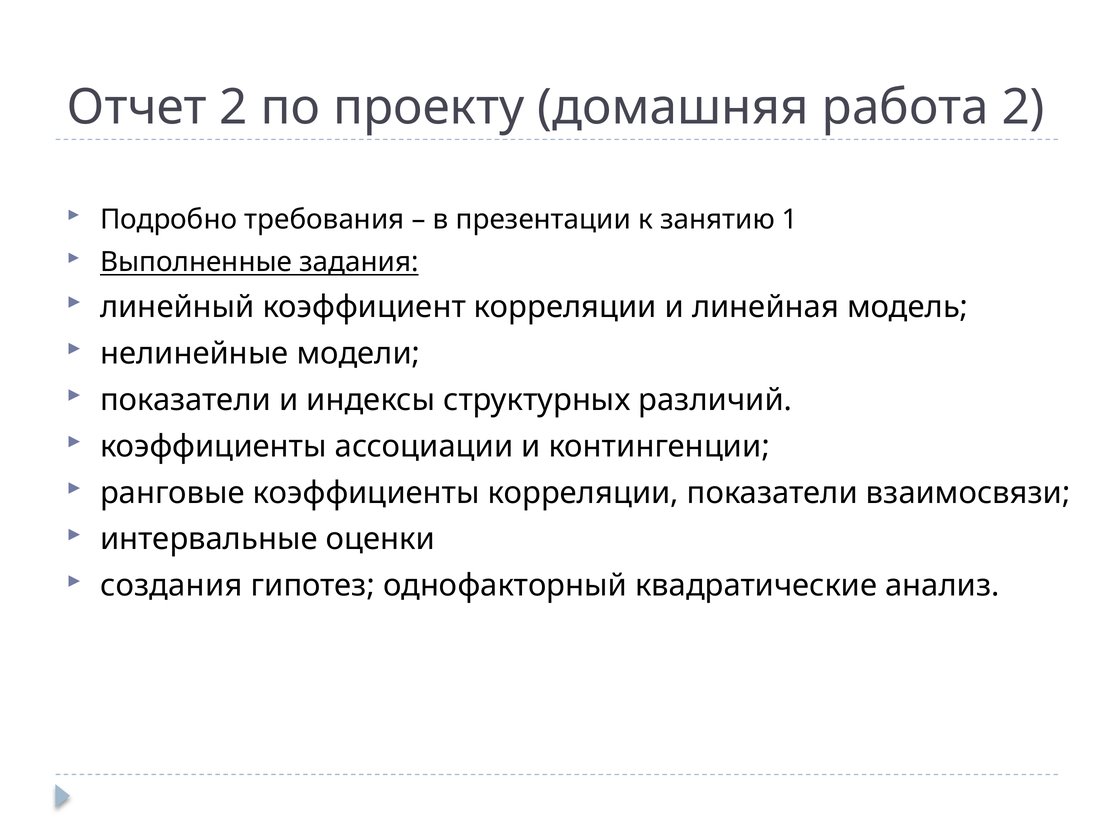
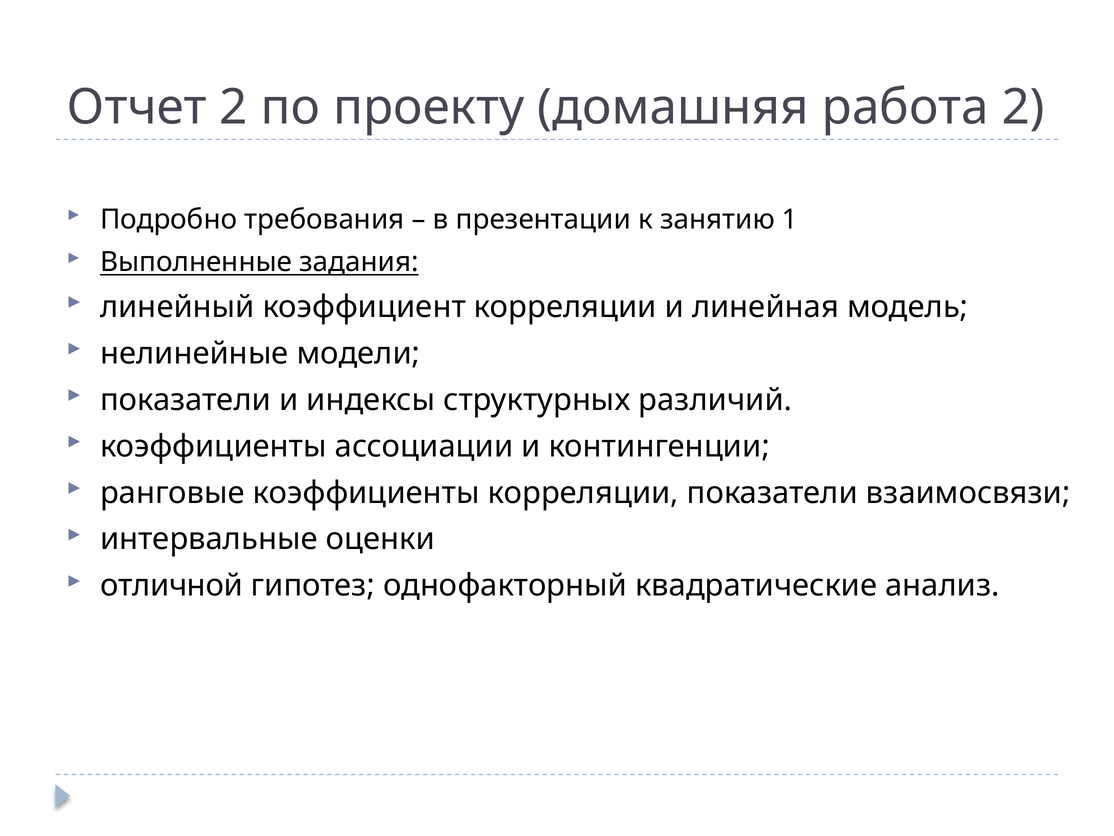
создания: создания -> отличной
